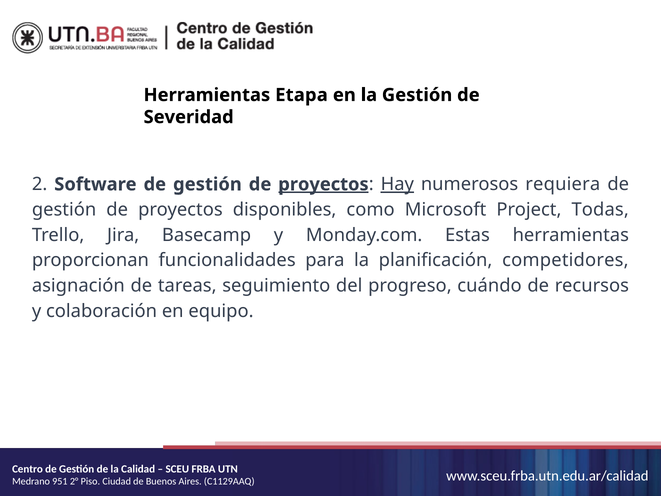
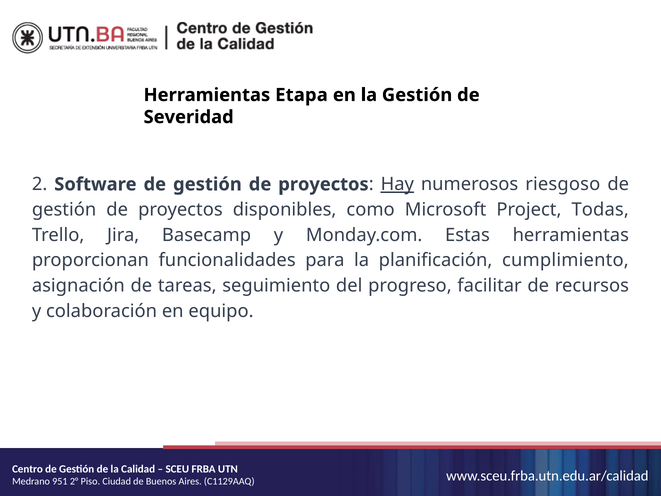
proyectos at (323, 184) underline: present -> none
requiera: requiera -> riesgoso
competidores: competidores -> cumplimiento
cuándo: cuándo -> facilitar
